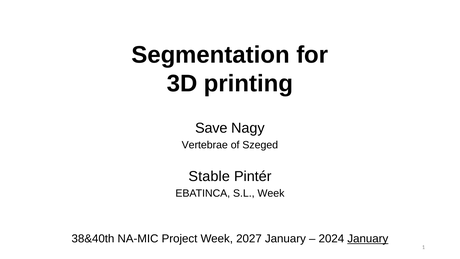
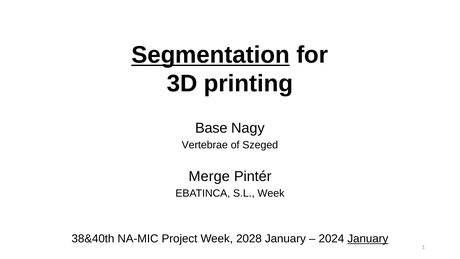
Segmentation underline: none -> present
Save: Save -> Base
Stable: Stable -> Merge
2027: 2027 -> 2028
